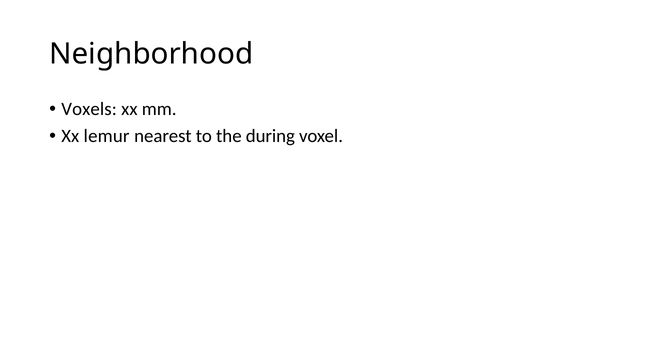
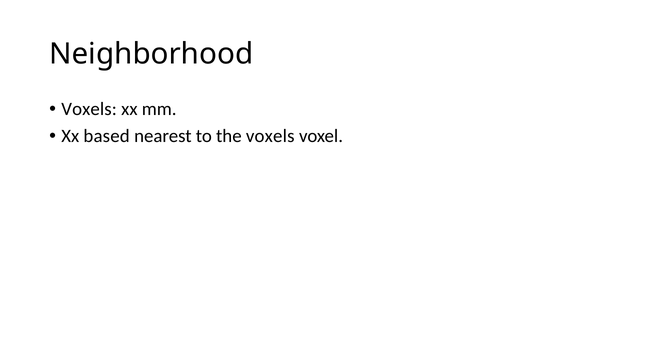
lemur: lemur -> based
the during: during -> voxels
